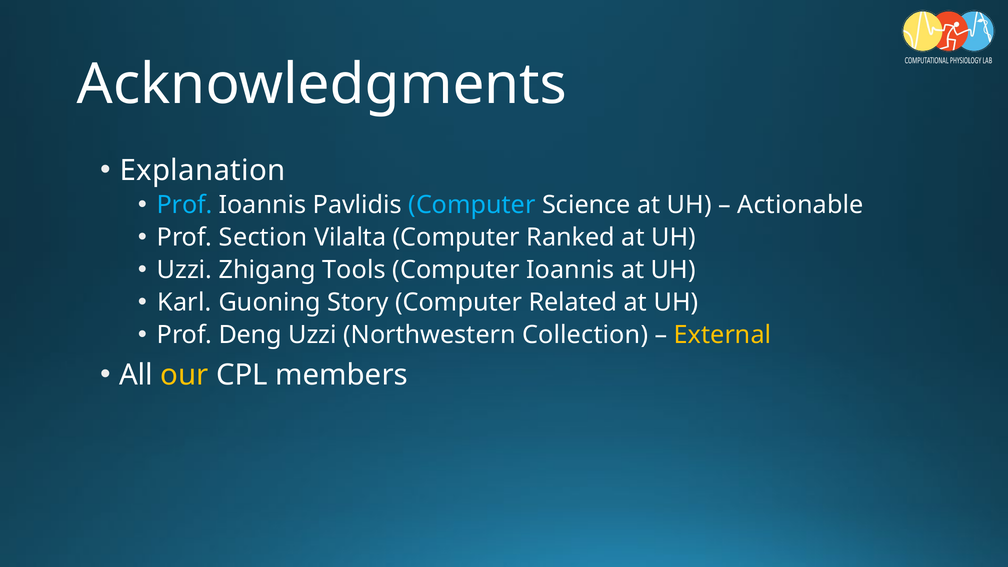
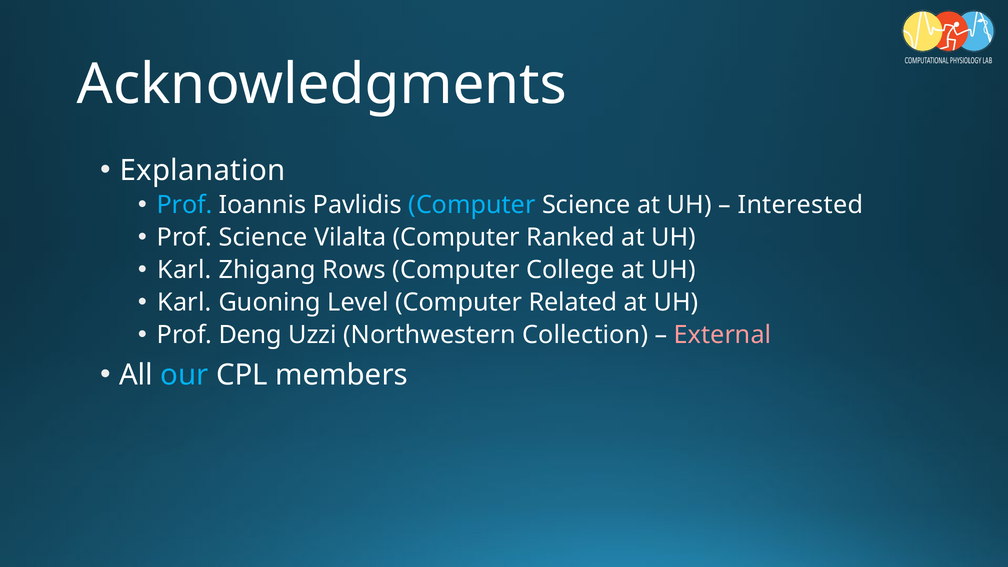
Actionable: Actionable -> Interested
Prof Section: Section -> Science
Uzzi at (185, 270): Uzzi -> Karl
Tools: Tools -> Rows
Computer Ioannis: Ioannis -> College
Story: Story -> Level
External colour: yellow -> pink
our colour: yellow -> light blue
